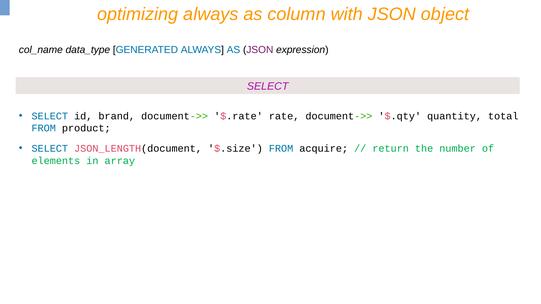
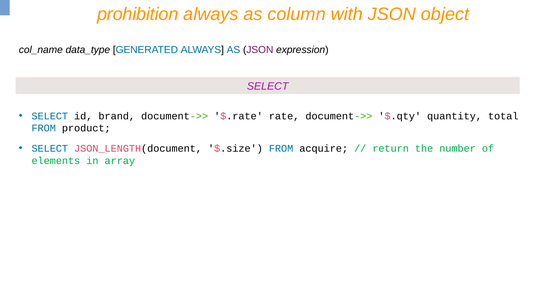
optimizing: optimizing -> prohibition
